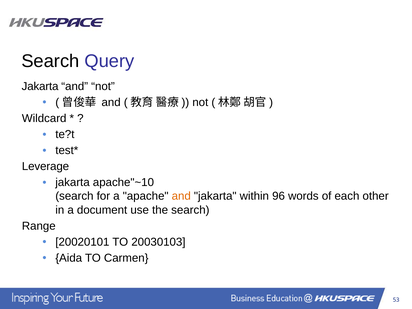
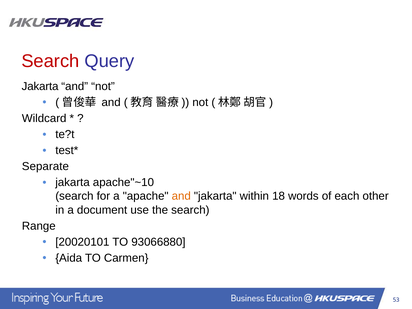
Search at (50, 61) colour: black -> red
Leverage: Leverage -> Separate
96: 96 -> 18
20030103: 20030103 -> 93066880
